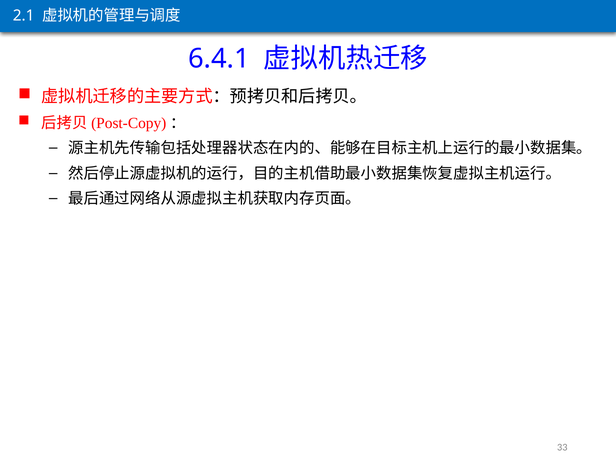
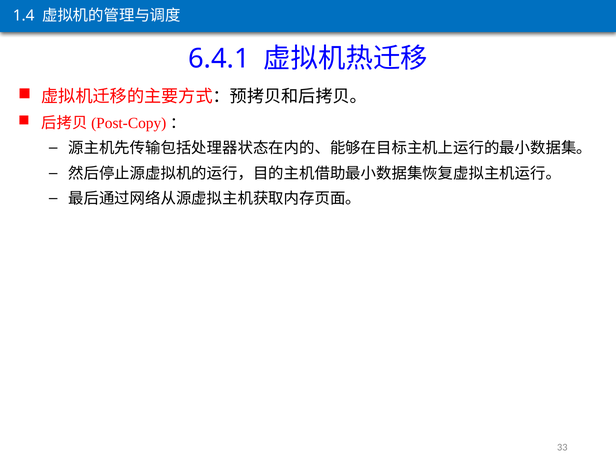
2.1: 2.1 -> 1.4
